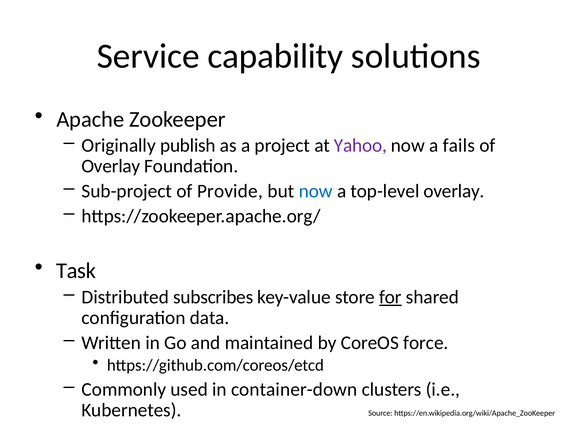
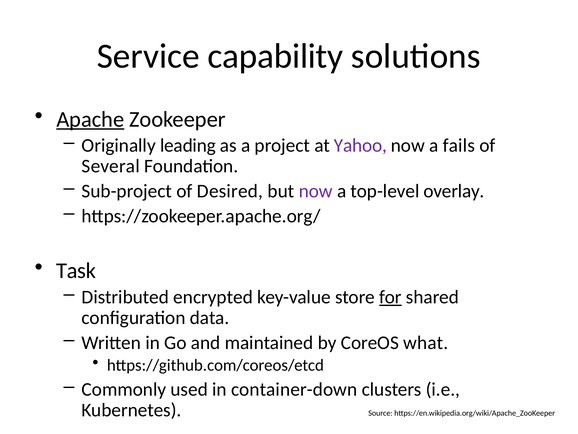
Apache underline: none -> present
publish: publish -> leading
Overlay at (111, 166): Overlay -> Several
Provide: Provide -> Desired
now at (316, 191) colour: blue -> purple
subscribes: subscribes -> encrypted
force: force -> what
